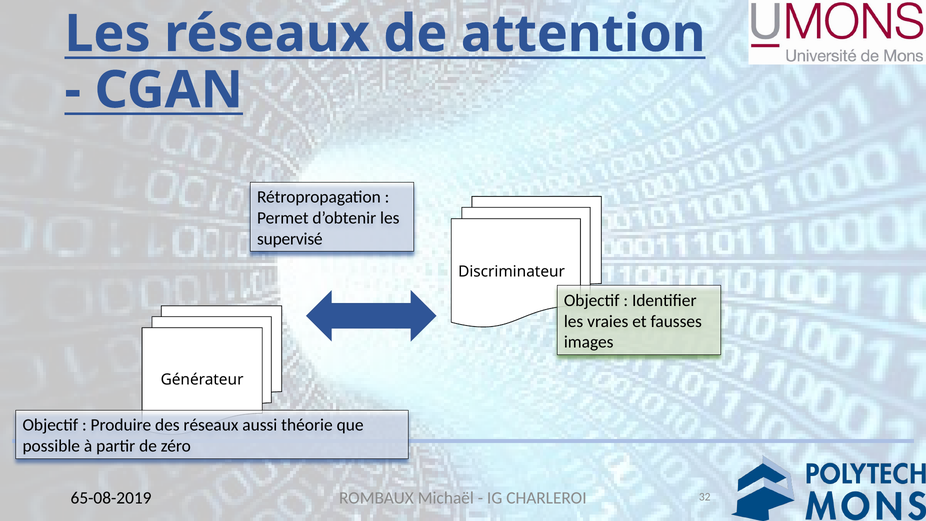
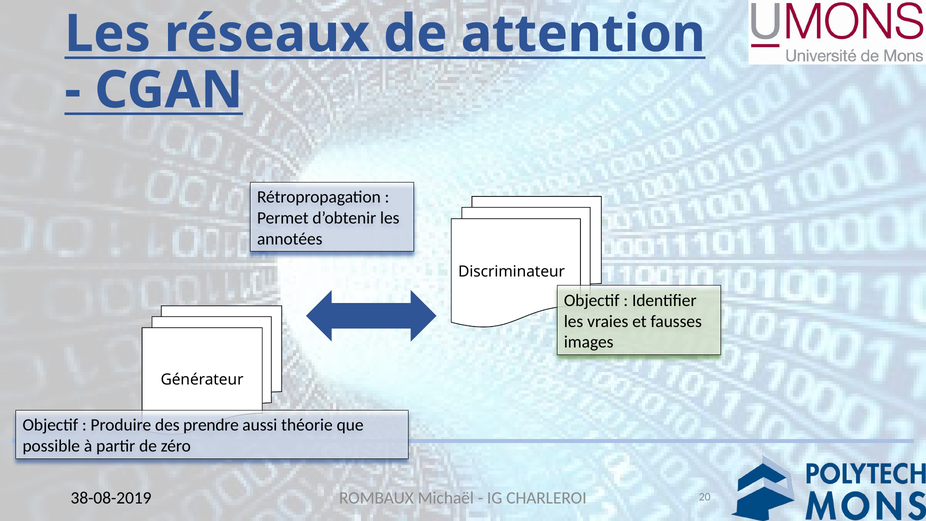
supervisé: supervisé -> annotées
des réseaux: réseaux -> prendre
32: 32 -> 20
65-08-2019: 65-08-2019 -> 38-08-2019
